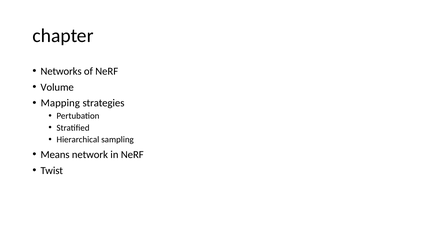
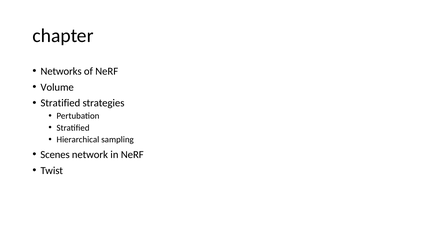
Mapping at (60, 103): Mapping -> Stratified
Means: Means -> Scenes
